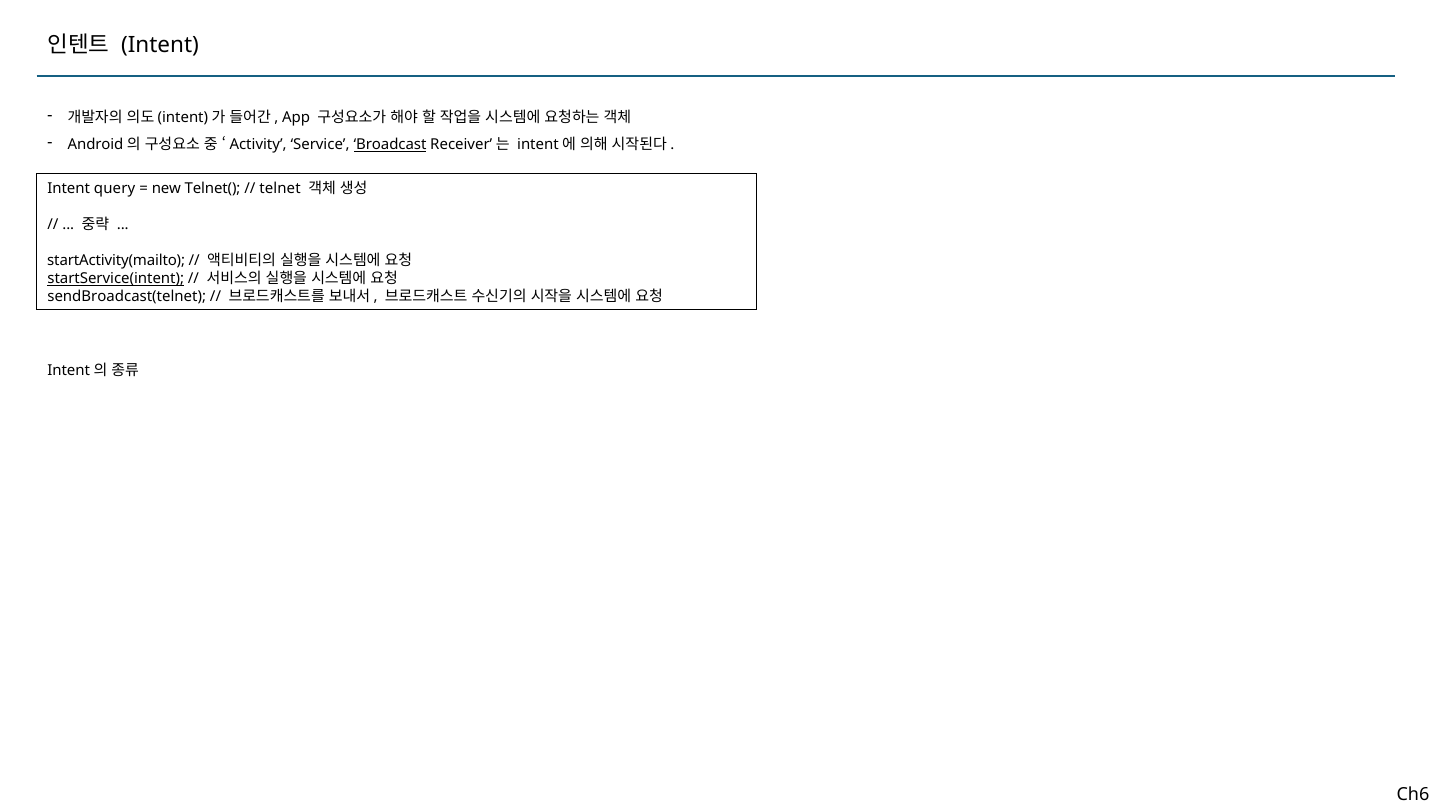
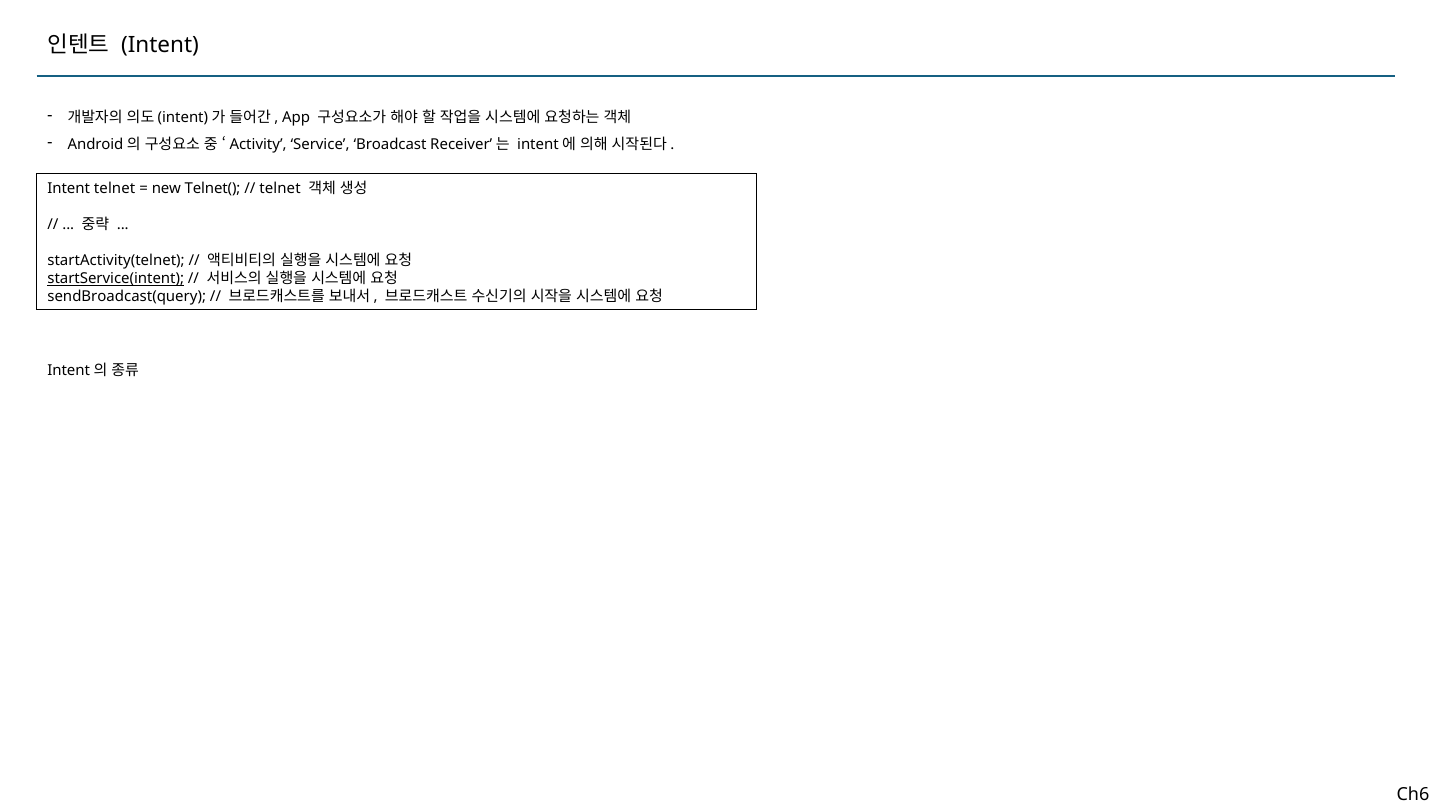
Broadcast underline: present -> none
Intent query: query -> telnet
startActivity(mailto: startActivity(mailto -> startActivity(telnet
sendBroadcast(telnet: sendBroadcast(telnet -> sendBroadcast(query
